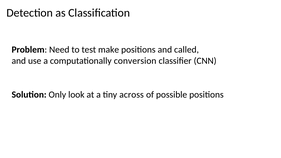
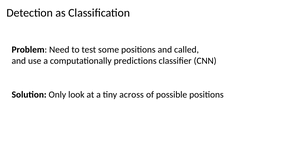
make: make -> some
conversion: conversion -> predictions
